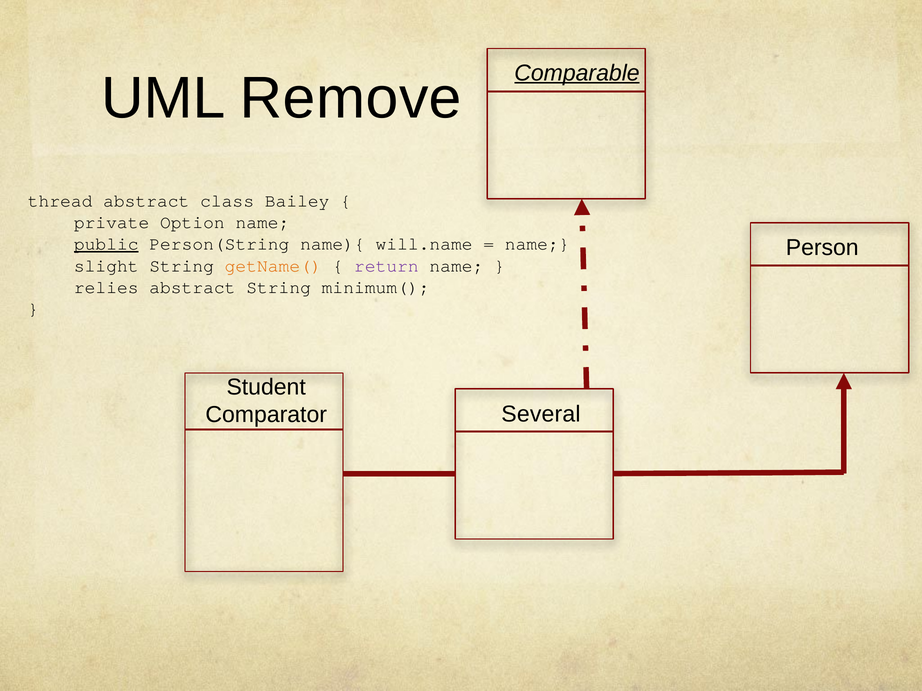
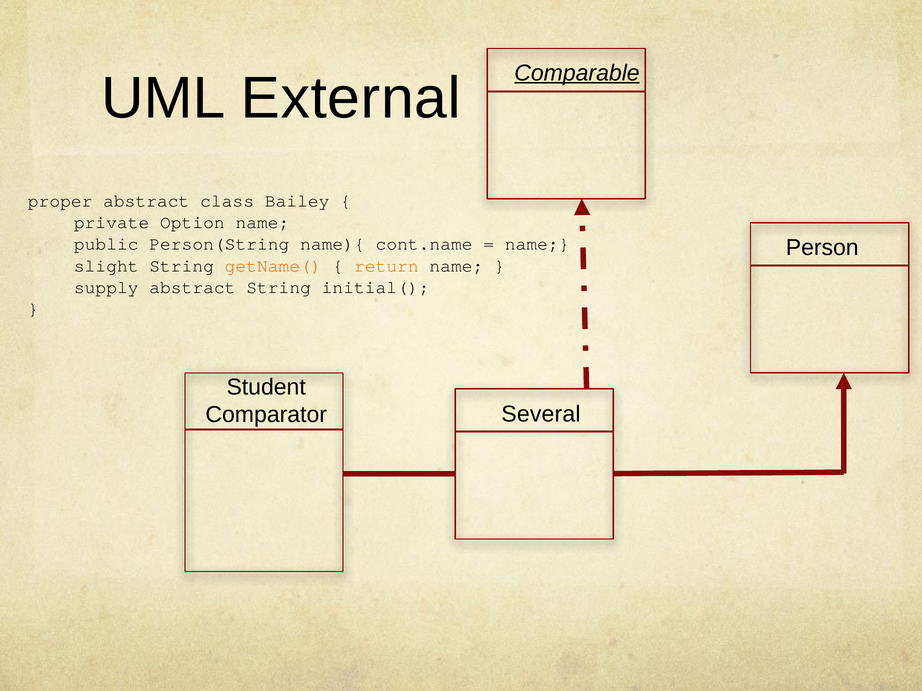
Remove: Remove -> External
thread: thread -> proper
public underline: present -> none
will.name: will.name -> cont.name
return colour: purple -> orange
relies: relies -> supply
minimum(: minimum( -> initial(
